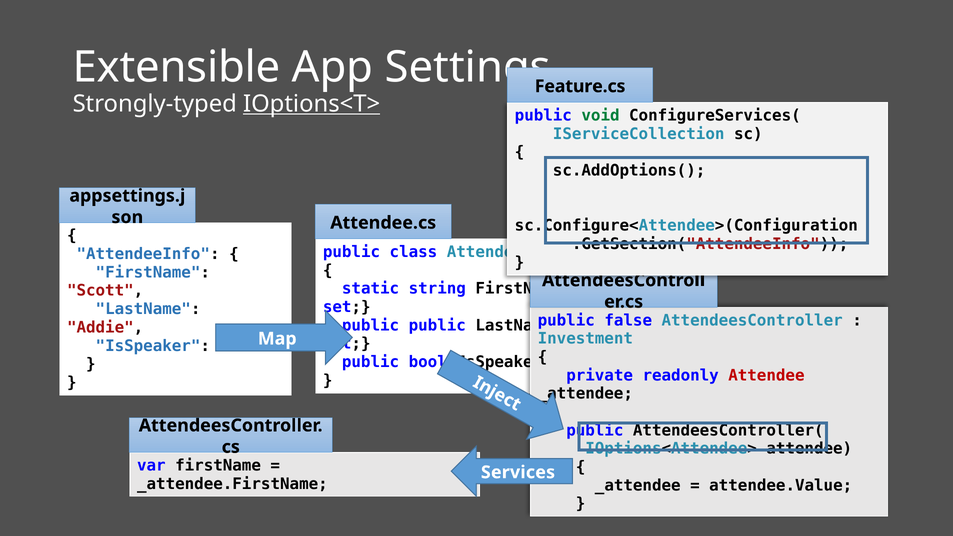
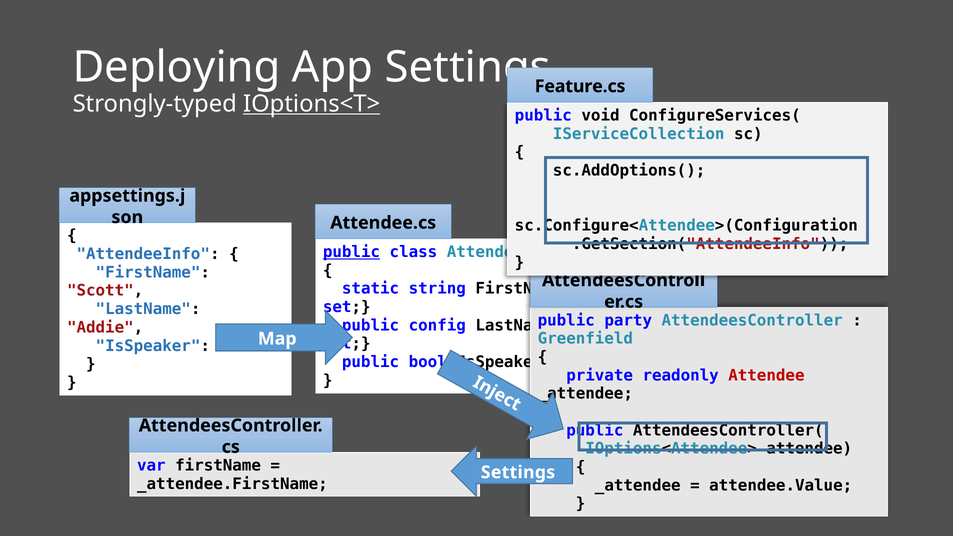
Extensible: Extensible -> Deploying
void colour: green -> black
public at (352, 252) underline: none -> present
false: false -> party
public at (437, 325): public -> config
Investment: Investment -> Greenfield
Services at (518, 472): Services -> Settings
